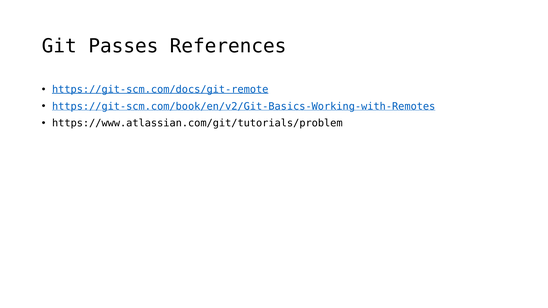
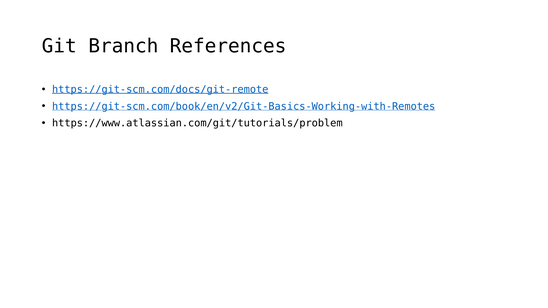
Passes: Passes -> Branch
